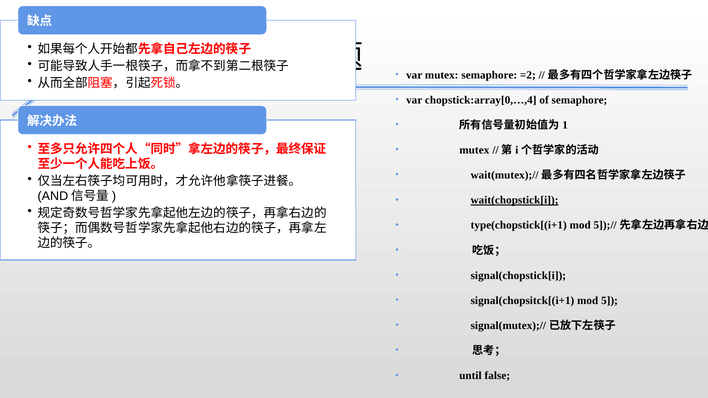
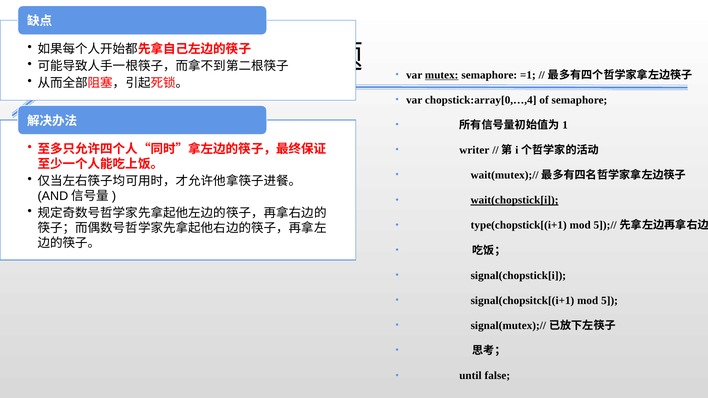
mutex at (442, 75) underline: none -> present
=2: =2 -> =1
mutex at (474, 150): mutex -> writer
